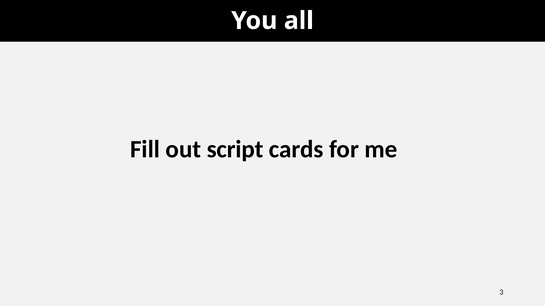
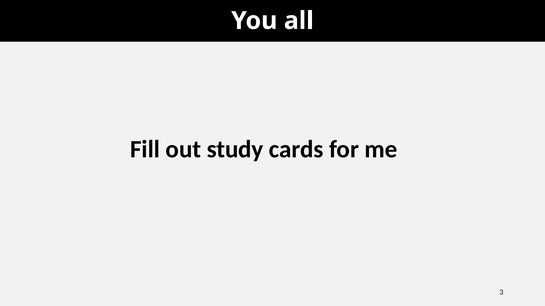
script: script -> study
